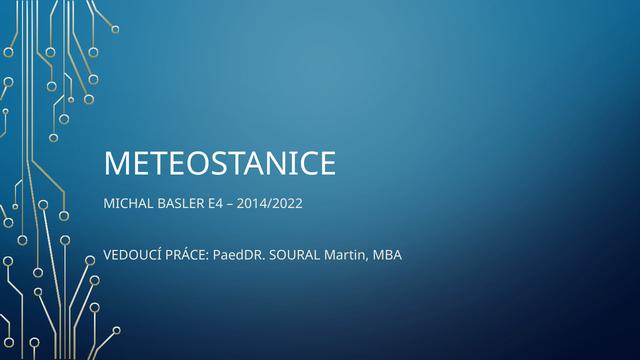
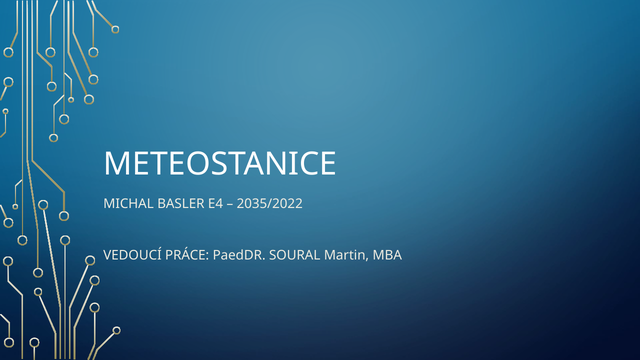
2014/2022: 2014/2022 -> 2035/2022
